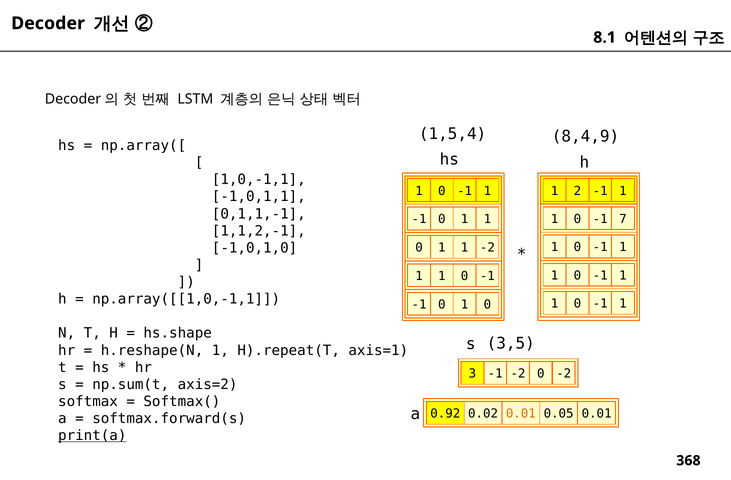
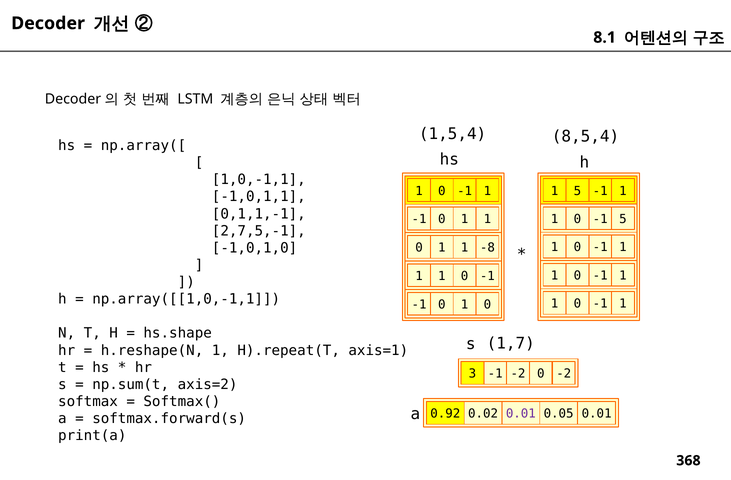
8,4,9: 8,4,9 -> 8,5,4
1 2: 2 -> 5
-1 7: 7 -> 5
1,1,2,-1: 1,1,2,-1 -> 2,7,5,-1
1 -2: -2 -> -8
3,5: 3,5 -> 1,7
0.01 at (521, 414) colour: orange -> purple
print(a underline: present -> none
